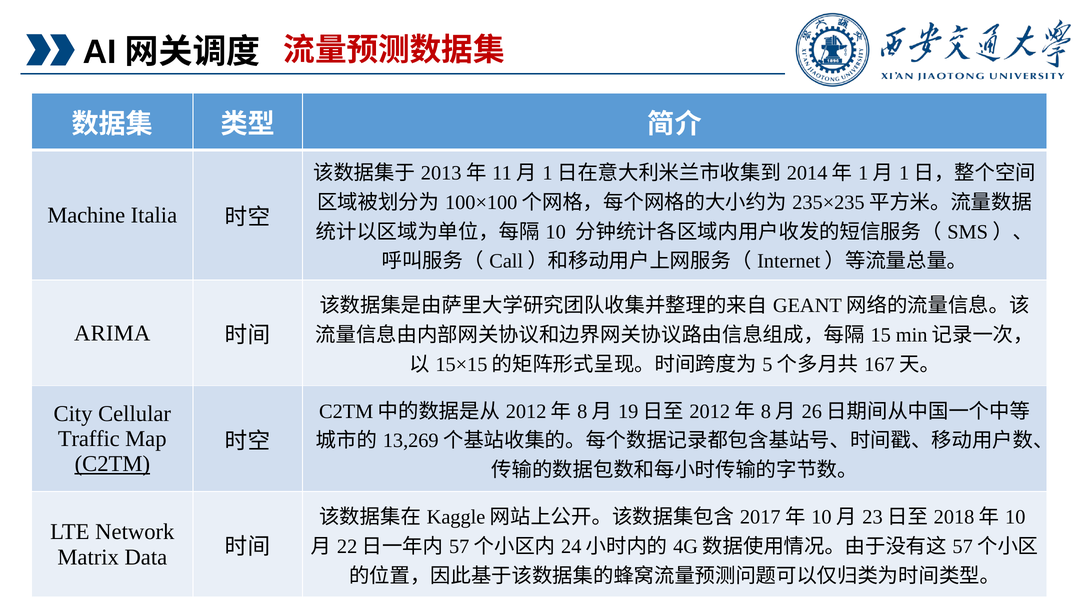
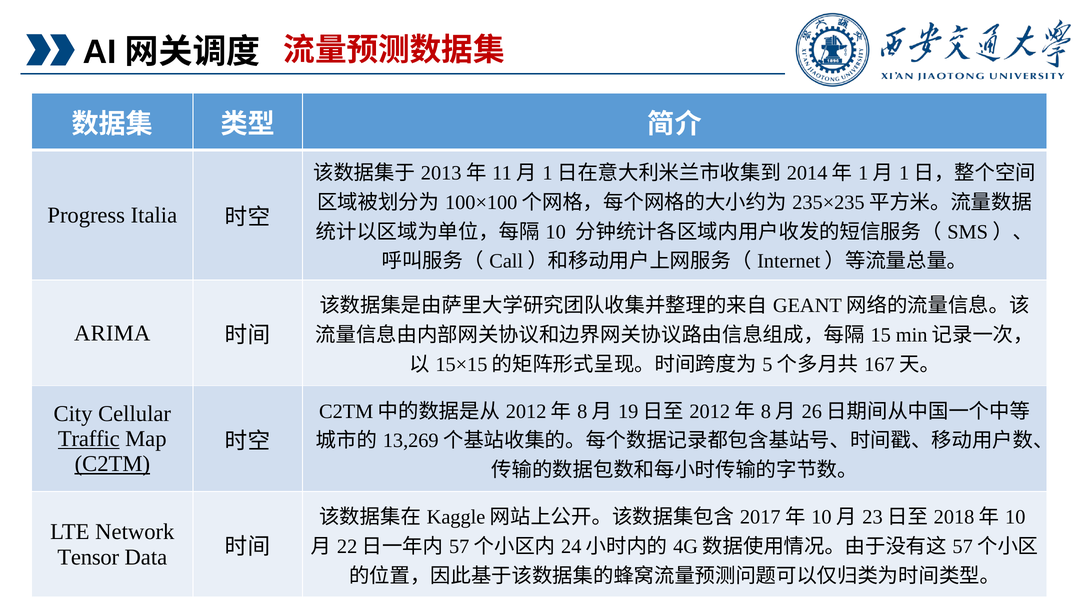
Machine: Machine -> Progress
Traffic underline: none -> present
Matrix: Matrix -> Tensor
